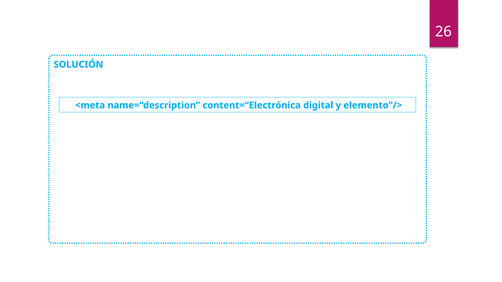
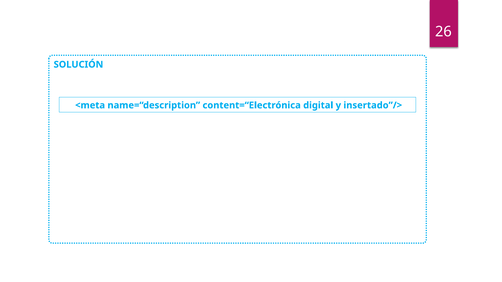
elemento”/>: elemento”/> -> insertado”/>
